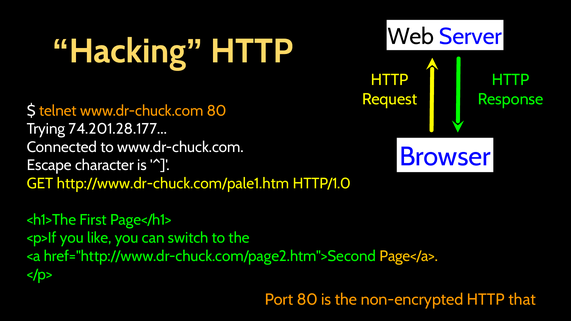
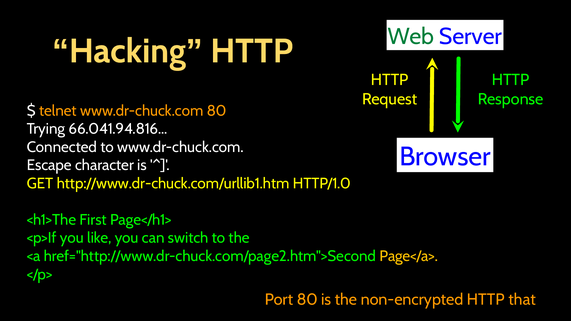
Web colour: black -> green
74.201.28.177: 74.201.28.177 -> 66.041.94.816
http://www.dr-chuck.com/pale1.htm: http://www.dr-chuck.com/pale1.htm -> http://www.dr-chuck.com/urllib1.htm
